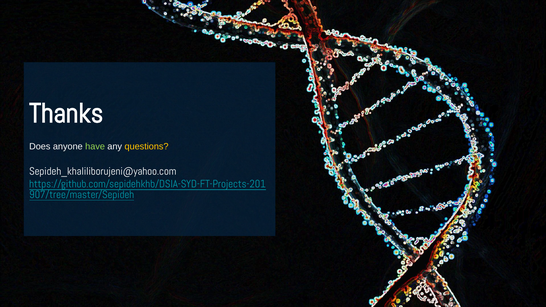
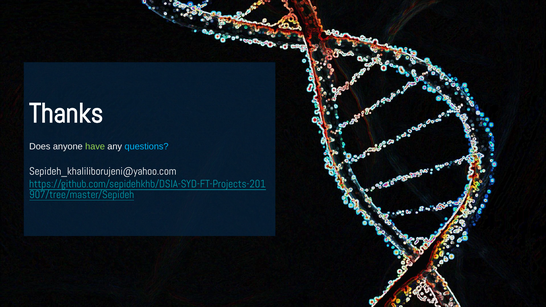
questions colour: yellow -> light blue
